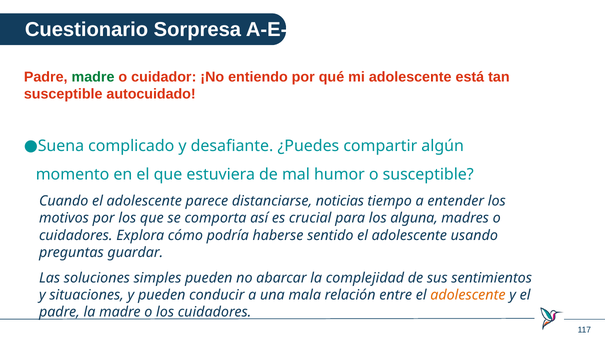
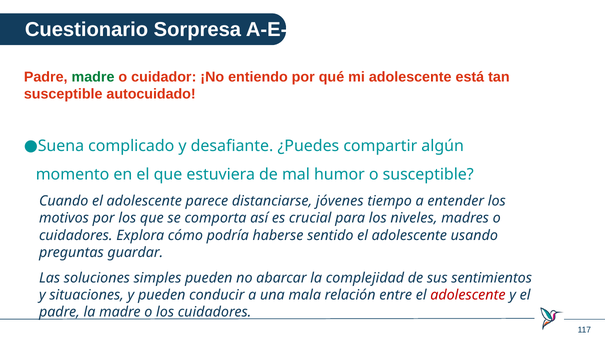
noticias: noticias -> jóvenes
alguna: alguna -> niveles
adolescente at (468, 295) colour: orange -> red
